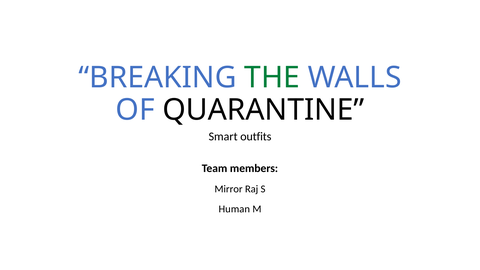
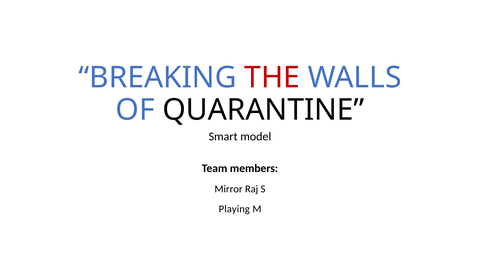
THE colour: green -> red
outfits: outfits -> model
Human: Human -> Playing
